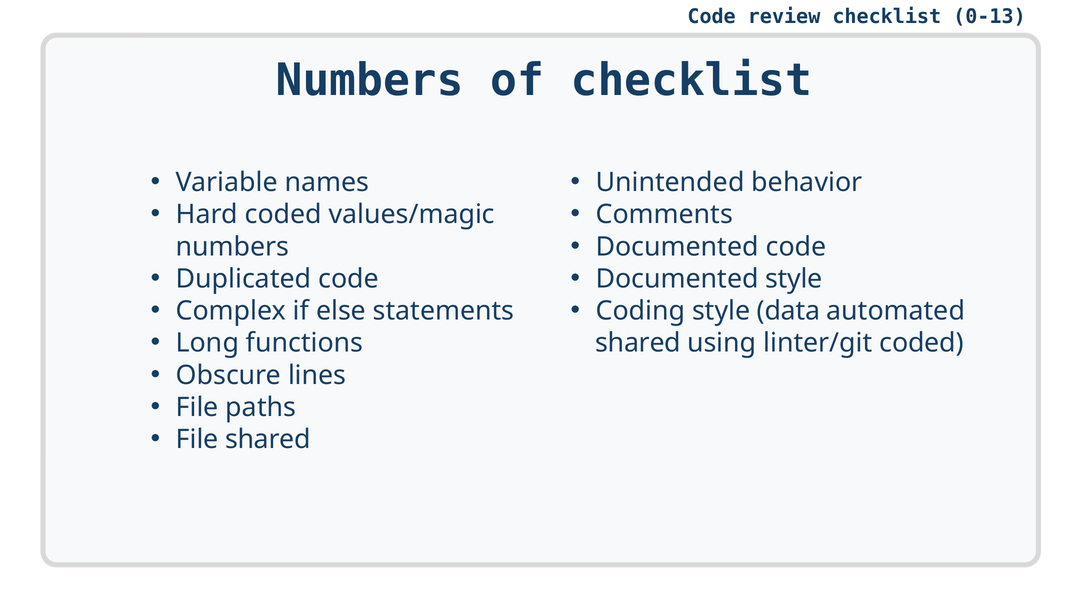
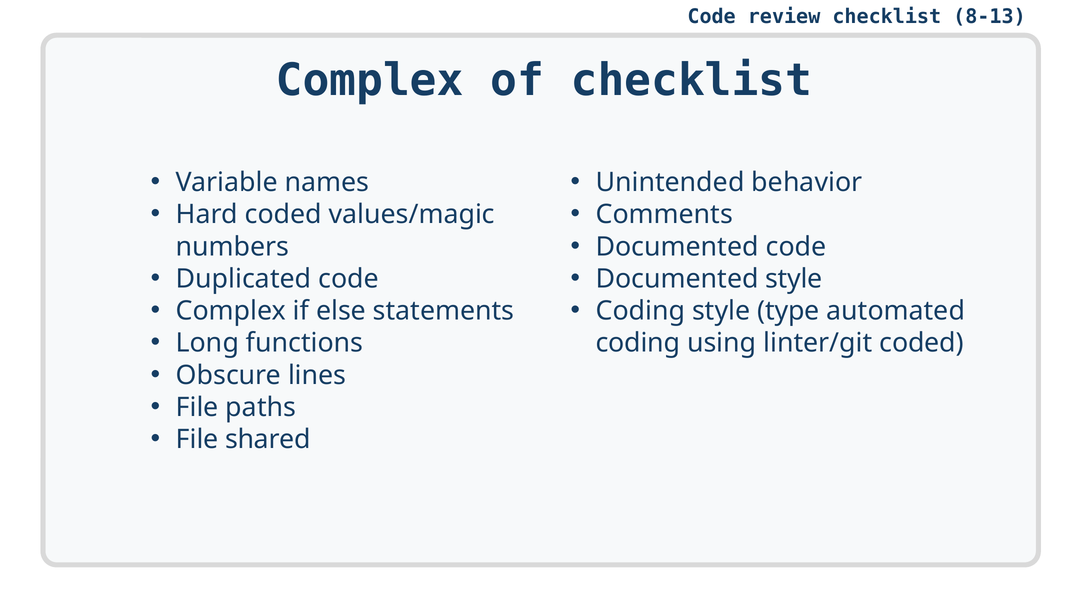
0-13: 0-13 -> 8-13
Numbers at (370, 80): Numbers -> Complex
data: data -> type
shared at (638, 343): shared -> coding
